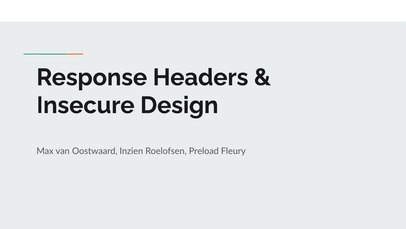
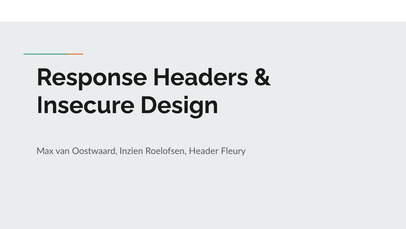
Preload: Preload -> Header
